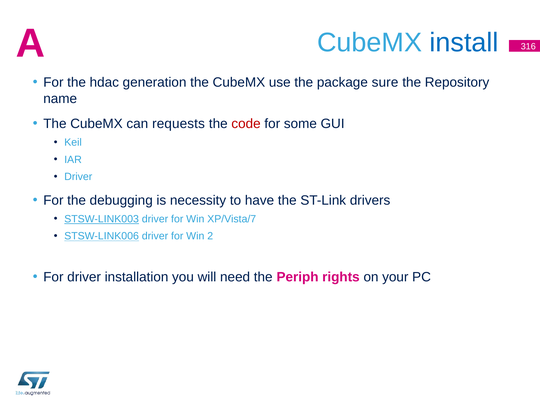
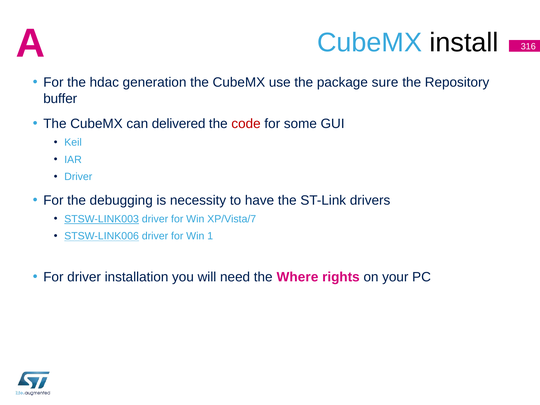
install colour: blue -> black
name: name -> buffer
requests: requests -> delivered
2: 2 -> 1
Periph: Periph -> Where
